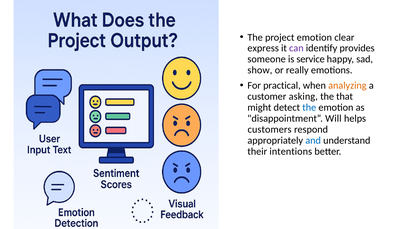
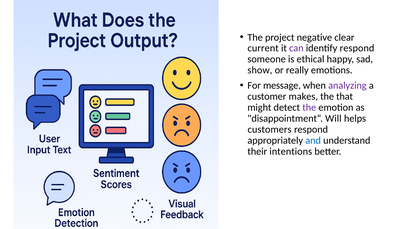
project emotion: emotion -> negative
express: express -> current
identify provides: provides -> respond
service: service -> ethical
practical: practical -> message
analyzing colour: orange -> purple
asking: asking -> makes
the at (309, 107) colour: blue -> purple
